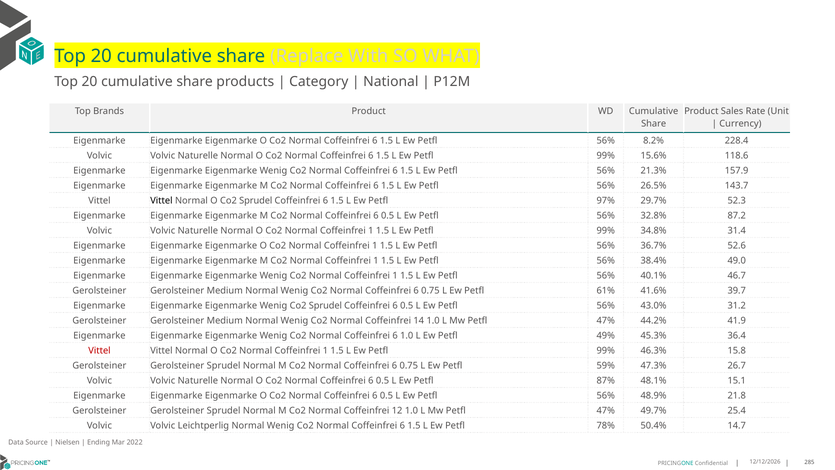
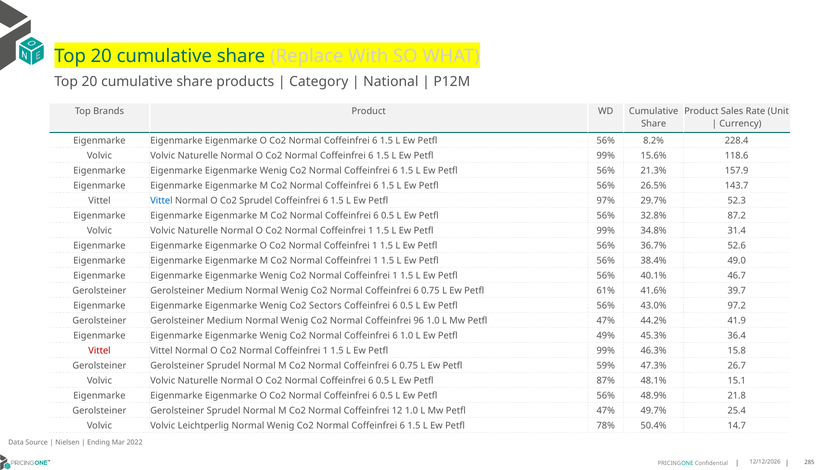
Vittel at (161, 201) colour: black -> blue
Wenig Co2 Sprudel: Sprudel -> Sectors
31.2: 31.2 -> 97.2
14: 14 -> 96
